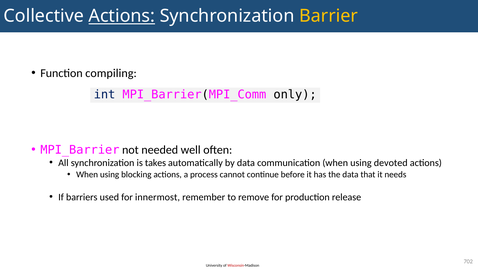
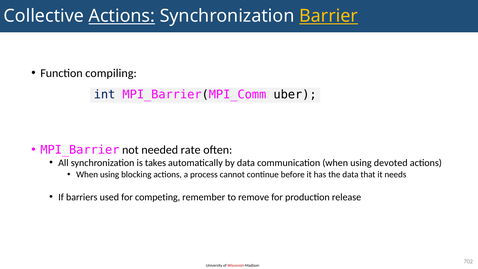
Barrier underline: none -> present
only: only -> uber
well: well -> rate
innermost: innermost -> competing
